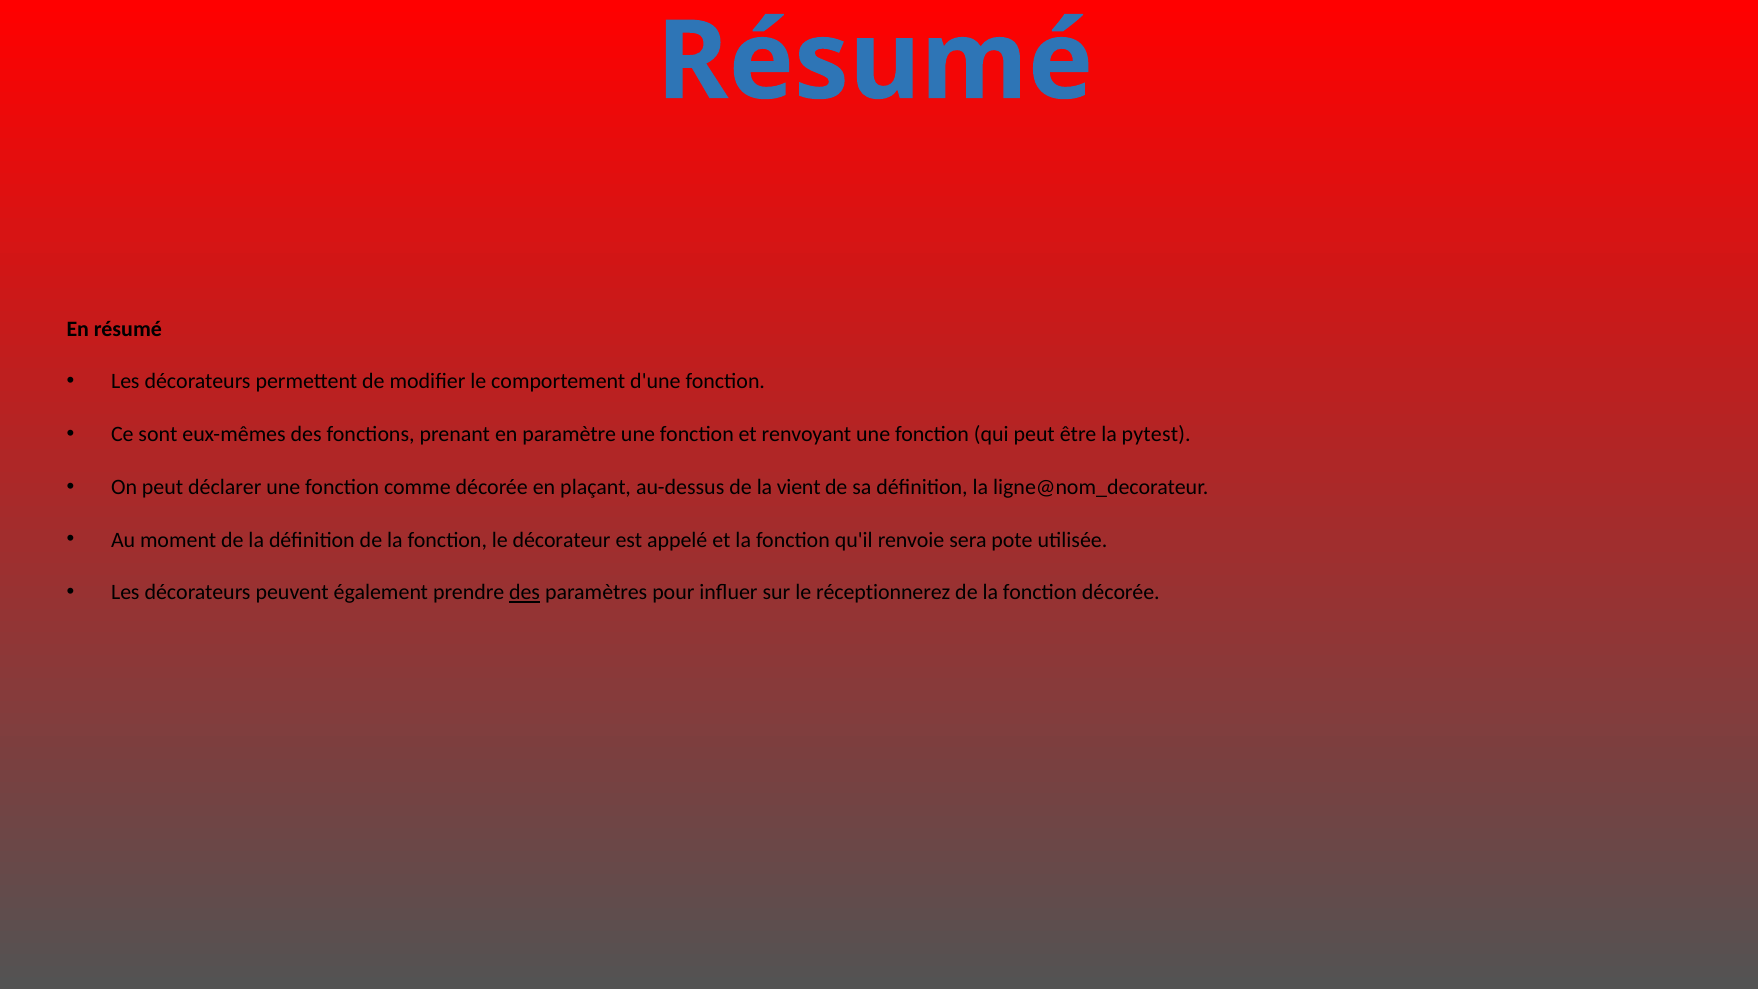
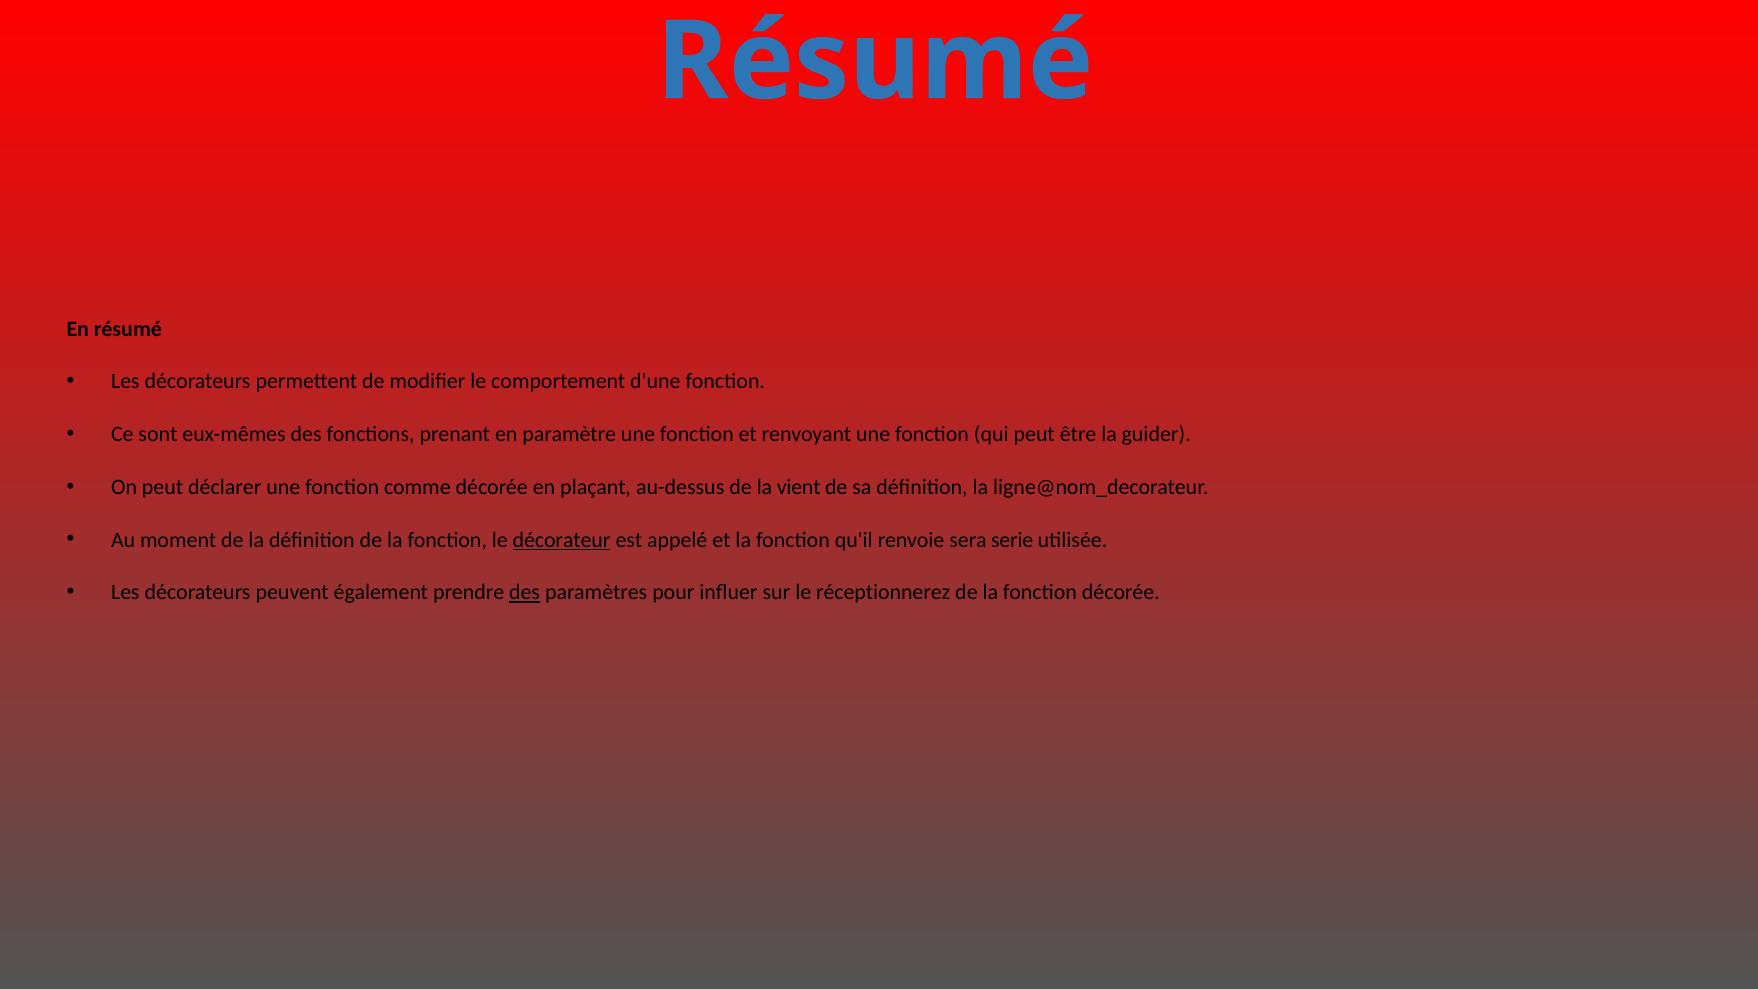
pytest: pytest -> guider
décorateur underline: none -> present
pote: pote -> serie
